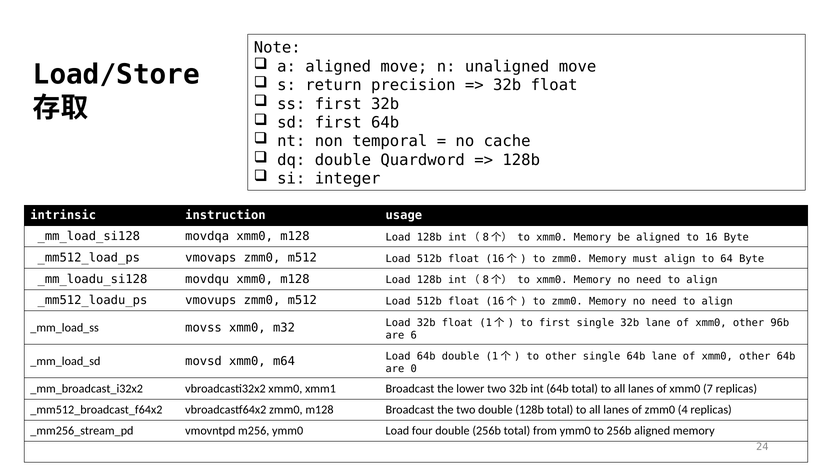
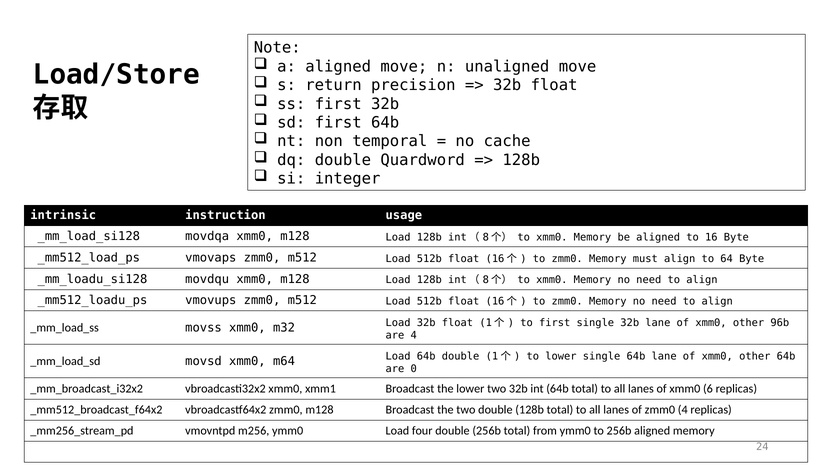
are 6: 6 -> 4
to other: other -> lower
7: 7 -> 6
